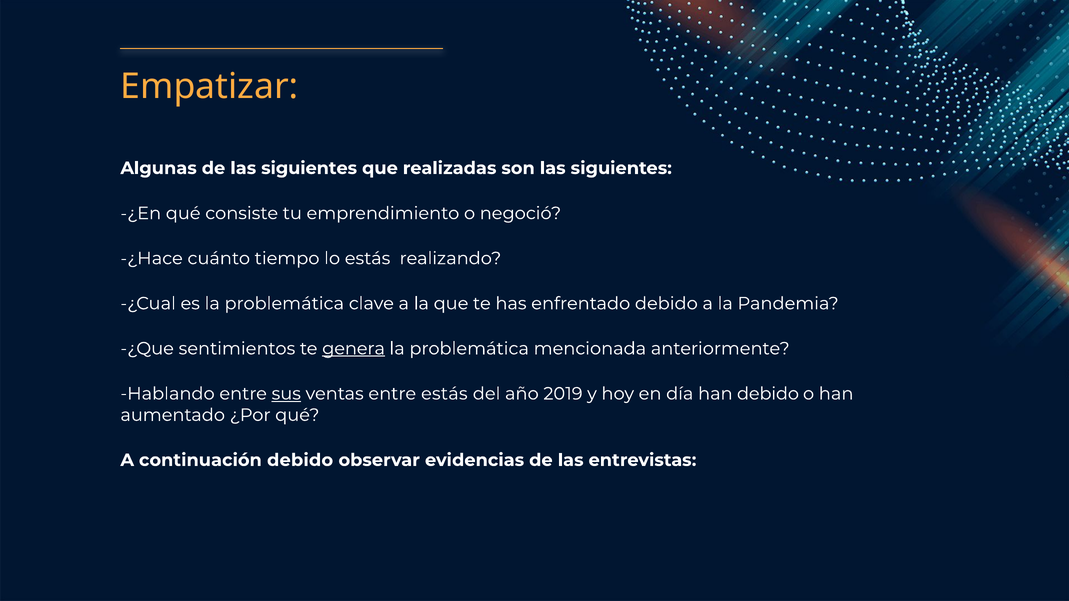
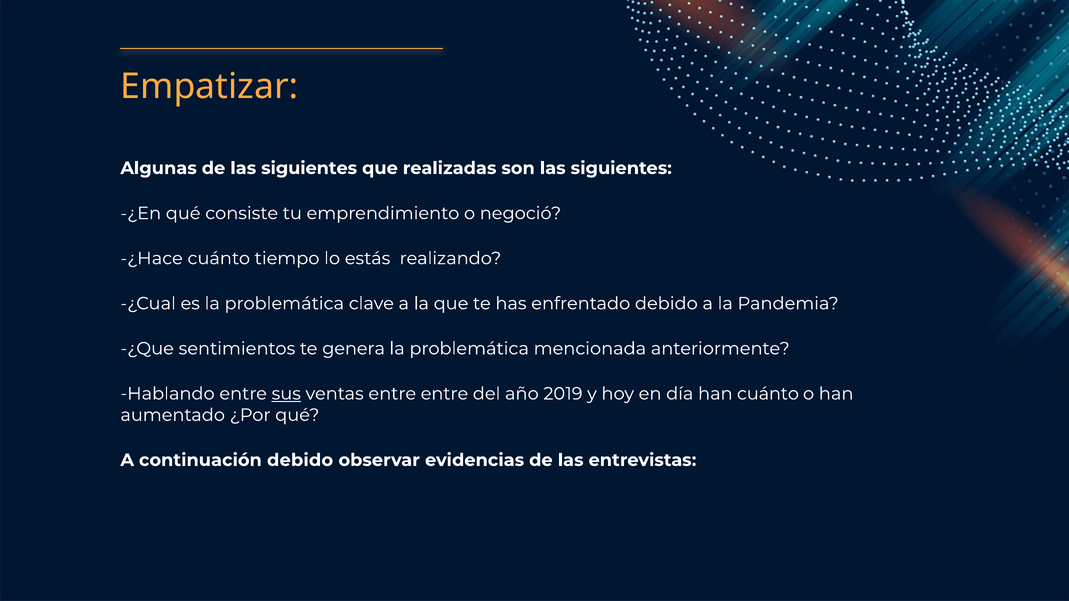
genera underline: present -> none
entre estás: estás -> entre
han debido: debido -> cuánto
